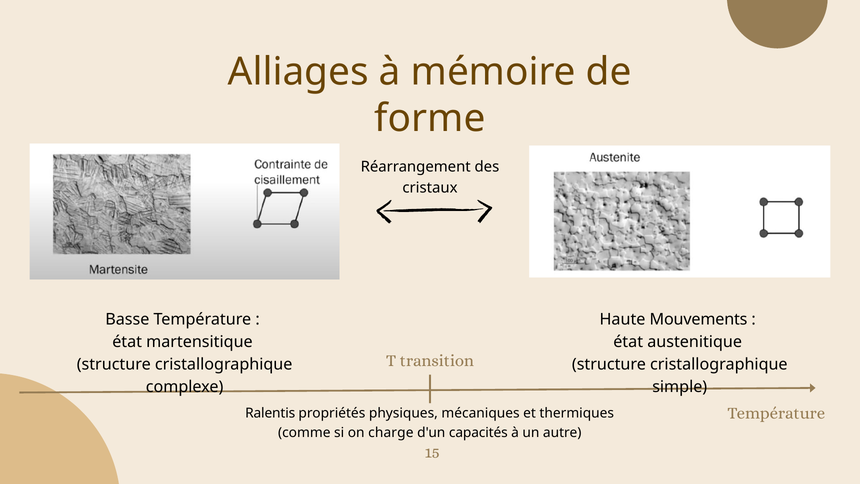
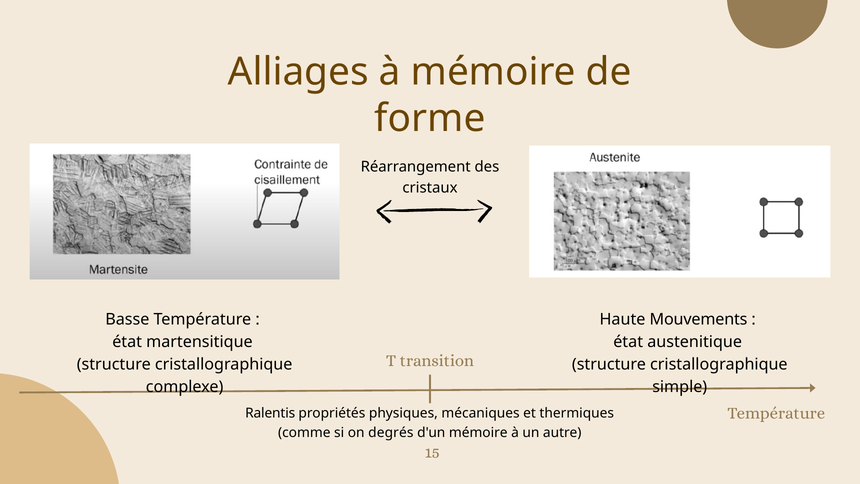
charge: charge -> degrés
d'un capacités: capacités -> mémoire
